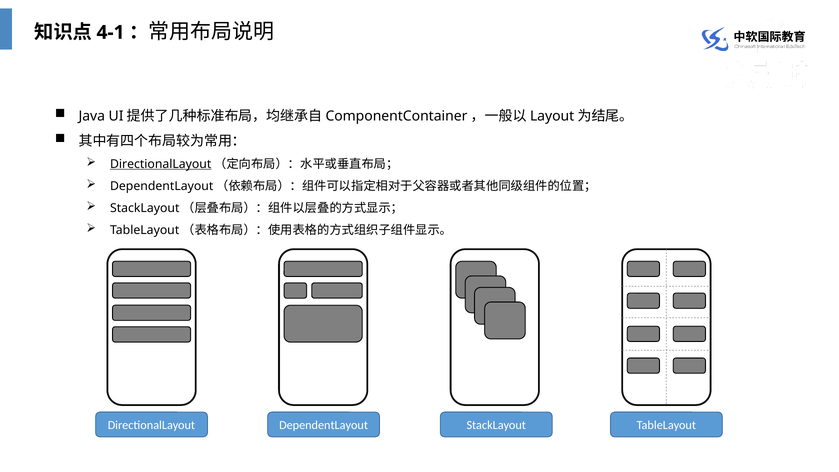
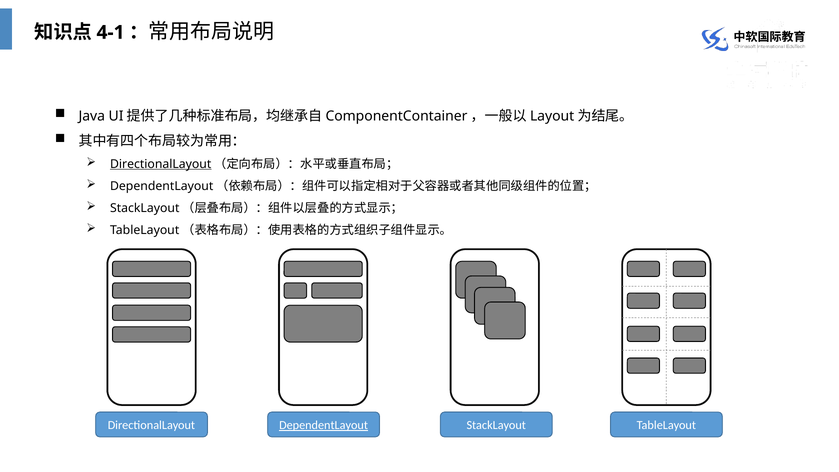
DependentLayout at (324, 425) underline: none -> present
